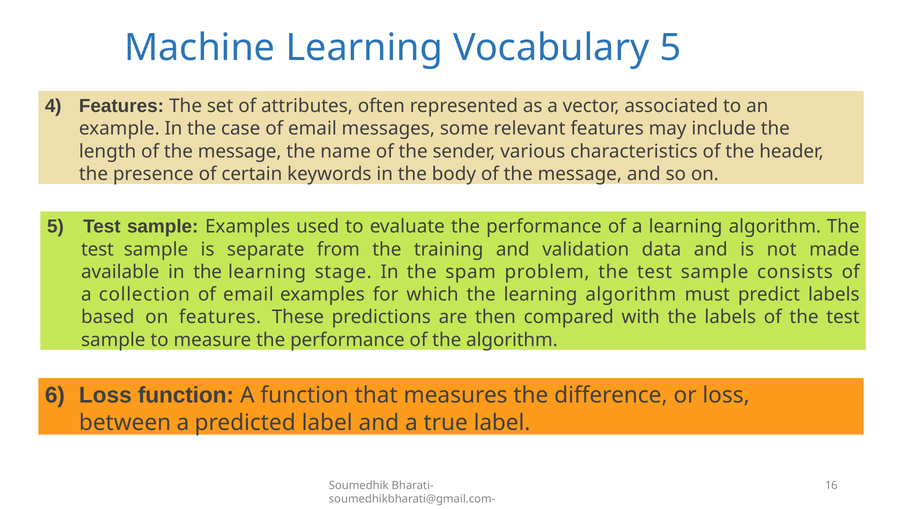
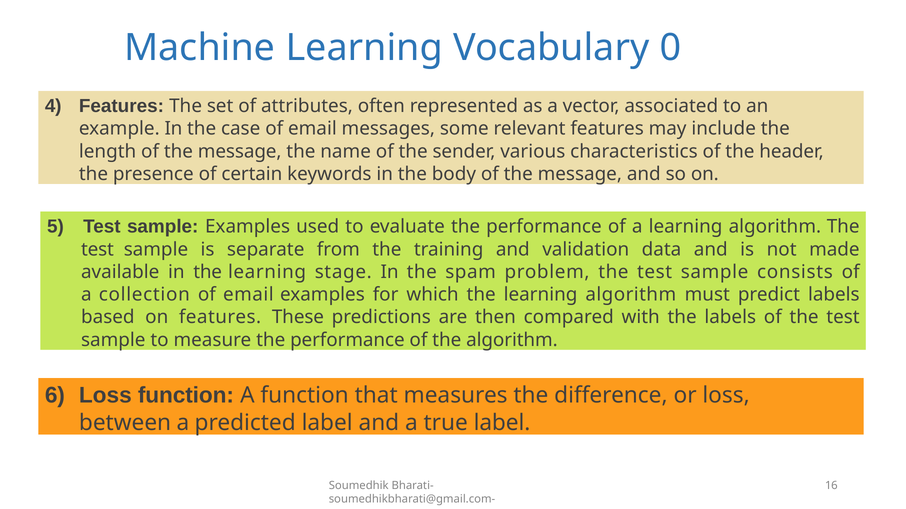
Vocabulary 5: 5 -> 0
